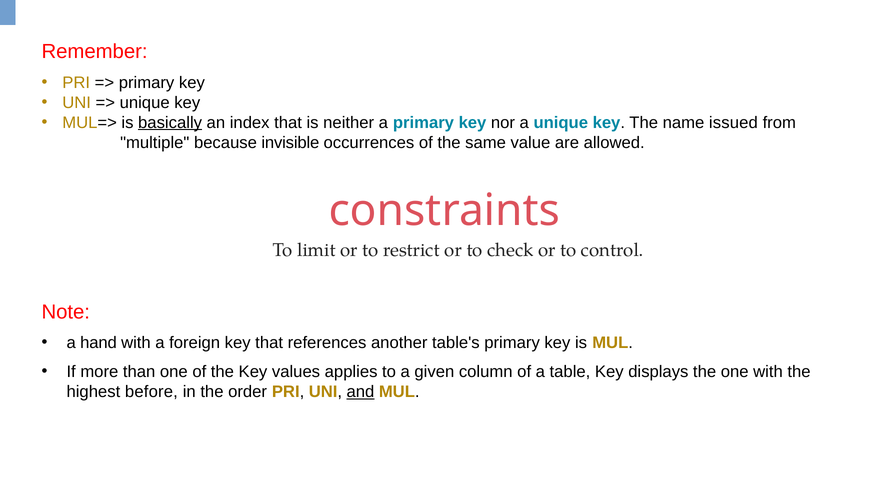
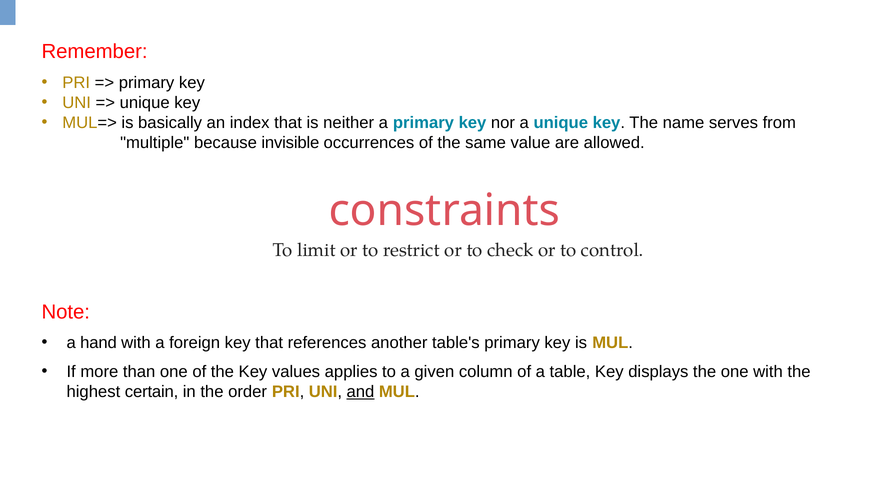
basically underline: present -> none
issued: issued -> serves
before: before -> certain
